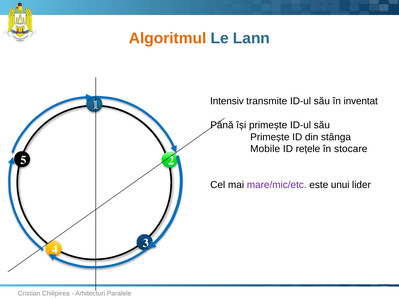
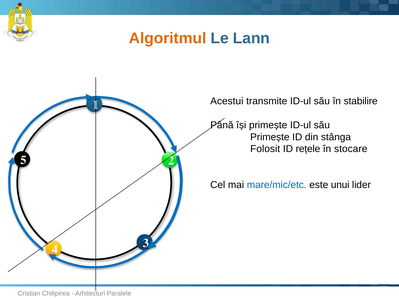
Intensiv: Intensiv -> Acestui
inventat: inventat -> stabilire
Mobile: Mobile -> Folosit
mare/mic/etc colour: purple -> blue
